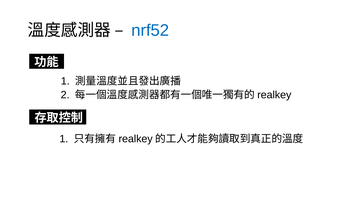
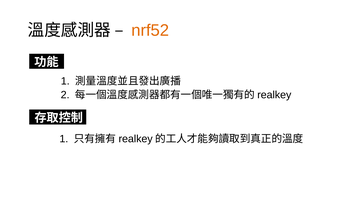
nrf52 colour: blue -> orange
